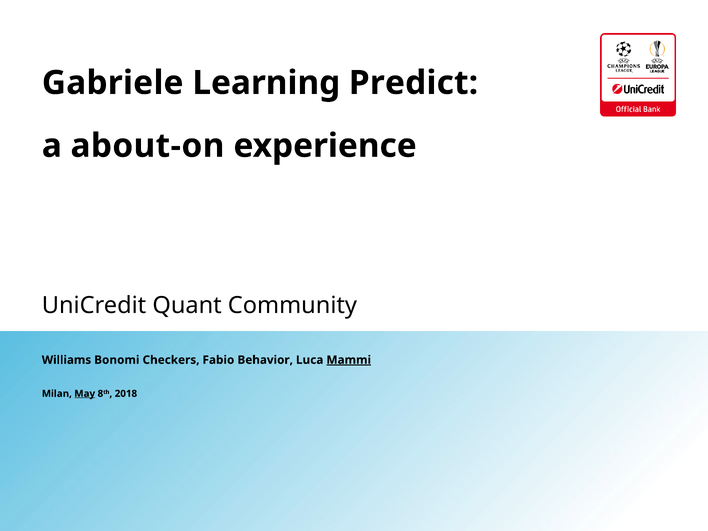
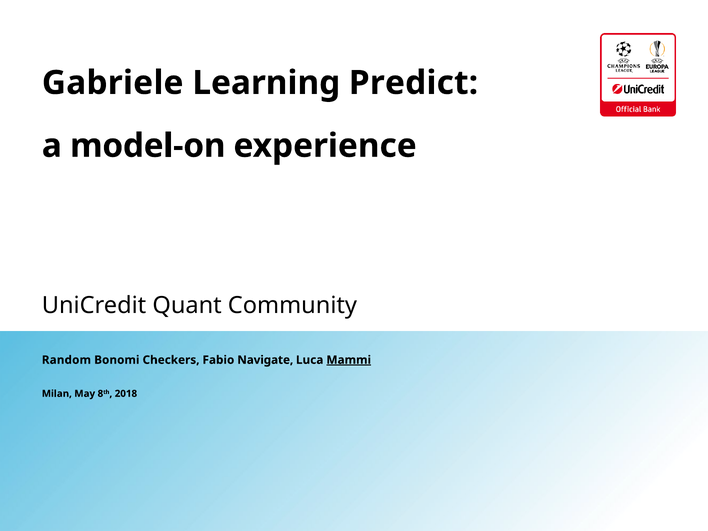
about-on: about-on -> model-on
Williams: Williams -> Random
Behavior: Behavior -> Navigate
May underline: present -> none
